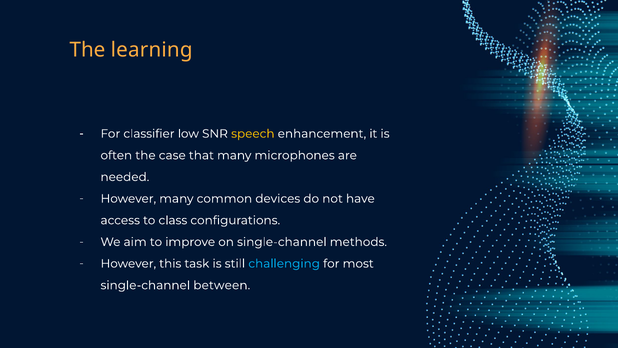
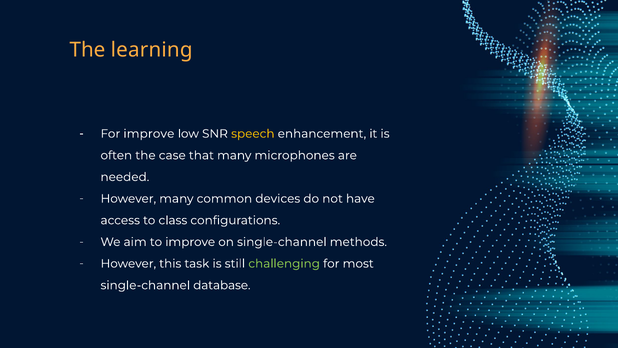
For classifier: classifier -> improve
challenging colour: light blue -> light green
between: between -> database
